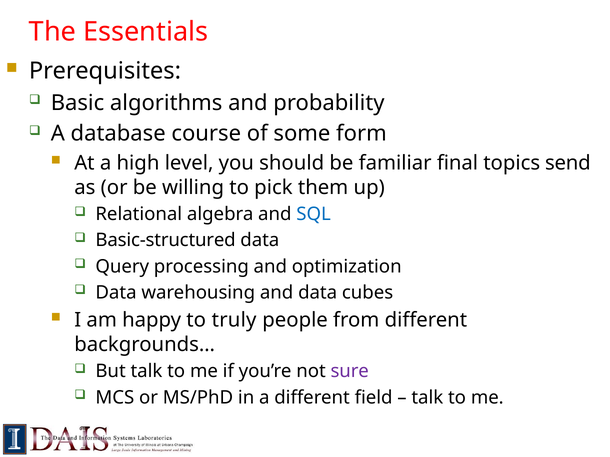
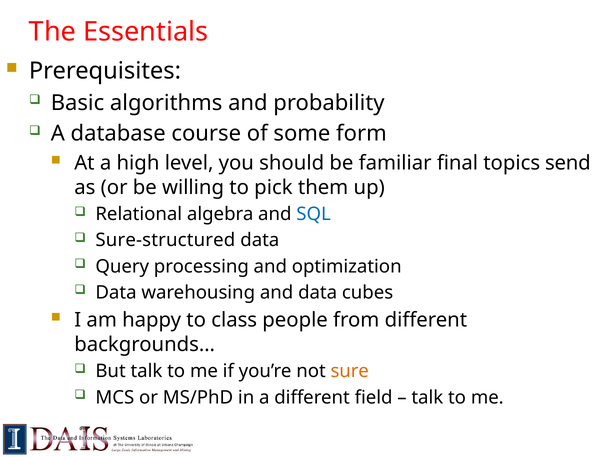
Basic-structured: Basic-structured -> Sure-structured
truly: truly -> class
sure colour: purple -> orange
